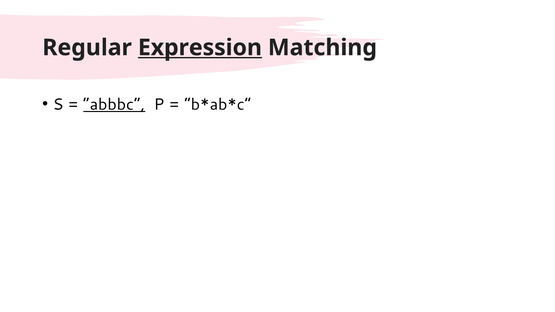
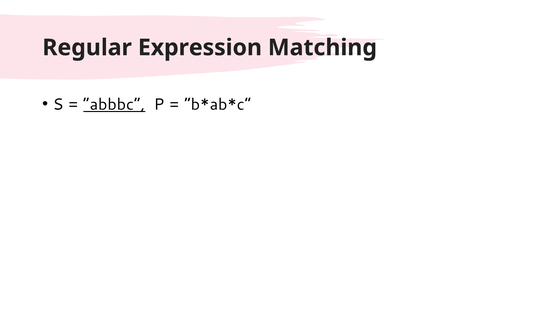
Expression underline: present -> none
